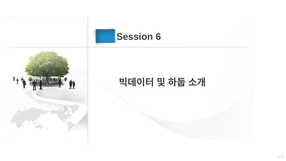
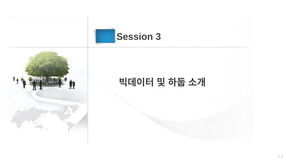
6: 6 -> 3
